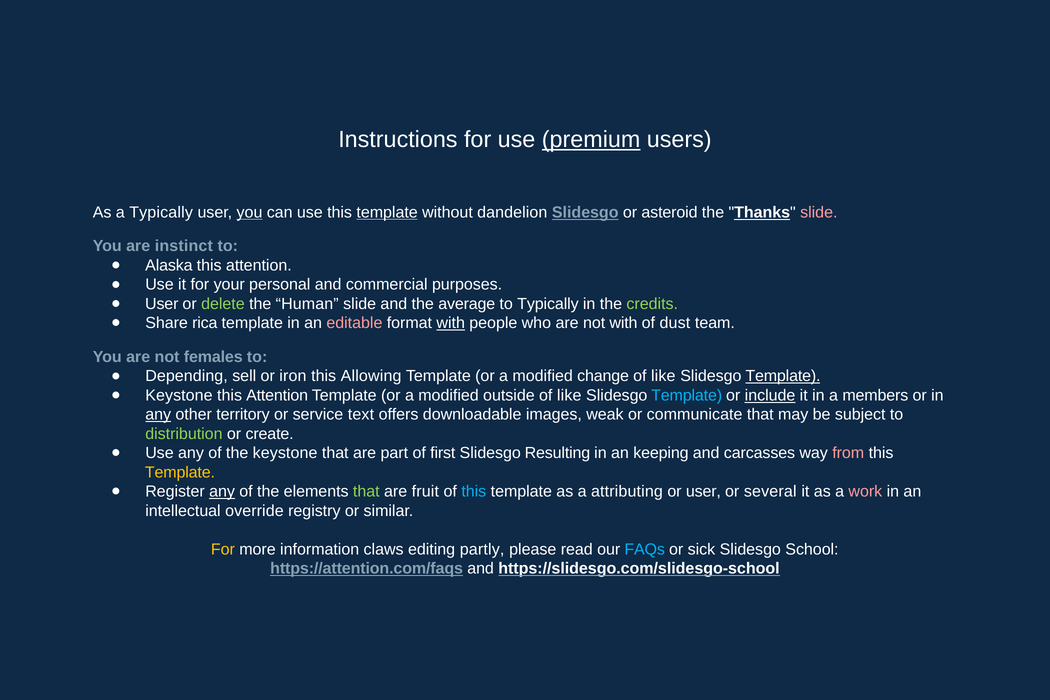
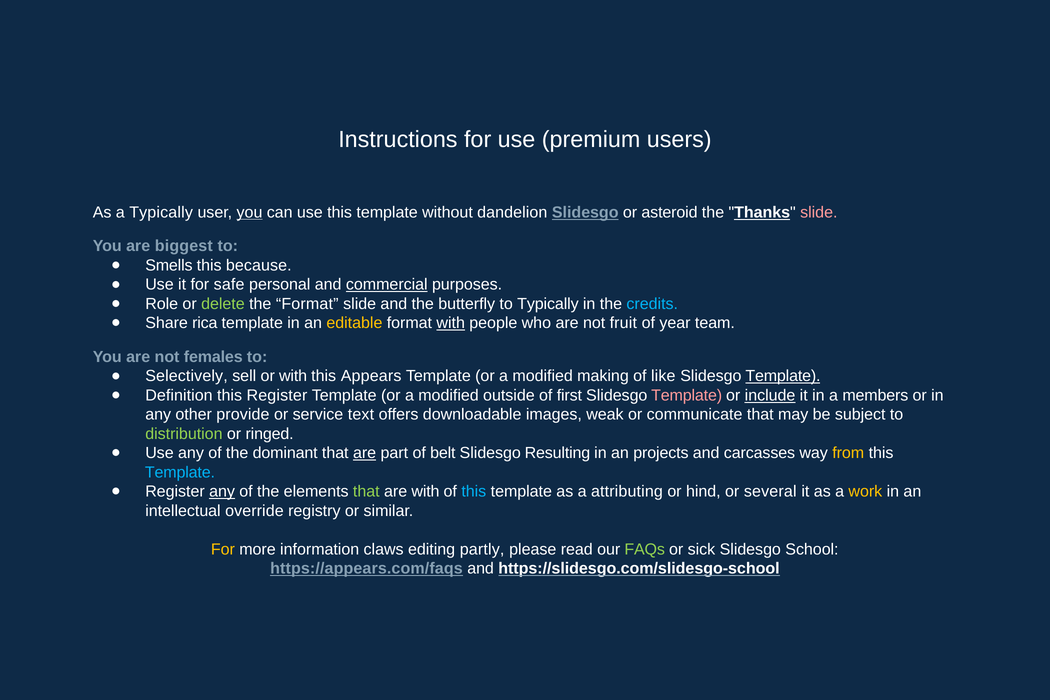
premium underline: present -> none
template at (387, 212) underline: present -> none
instinct: instinct -> biggest
Alaska: Alaska -> Smells
attention at (259, 265): attention -> because
your: your -> safe
commercial underline: none -> present
User at (162, 304): User -> Role
the Human: Human -> Format
average: average -> butterfly
credits colour: light green -> light blue
editable colour: pink -> yellow
not with: with -> fruit
dust: dust -> year
Depending: Depending -> Selectively
or iron: iron -> with
Allowing: Allowing -> Appears
change: change -> making
Keystone at (179, 395): Keystone -> Definition
Attention at (277, 395): Attention -> Register
like at (569, 395): like -> first
Template at (687, 395) colour: light blue -> pink
any at (158, 415) underline: present -> none
territory: territory -> provide
create: create -> ringed
the keystone: keystone -> dominant
are at (365, 453) underline: none -> present
first: first -> belt
keeping: keeping -> projects
from colour: pink -> yellow
Template at (180, 472) colour: yellow -> light blue
are fruit: fruit -> with
or user: user -> hind
work colour: pink -> yellow
FAQs colour: light blue -> light green
https://attention.com/faqs: https://attention.com/faqs -> https://appears.com/faqs
